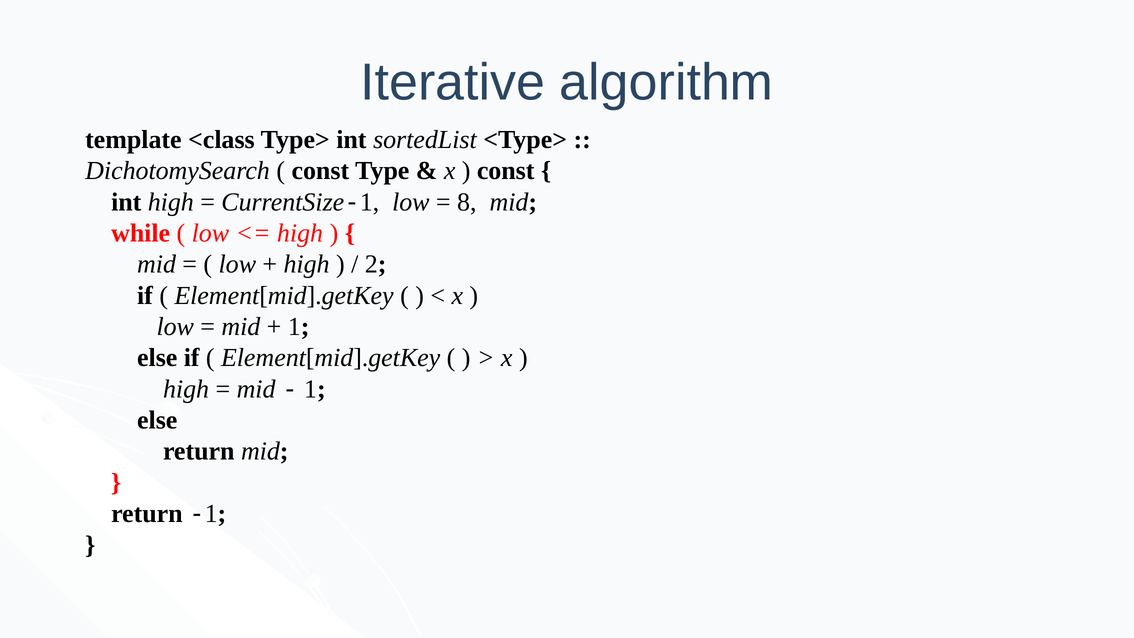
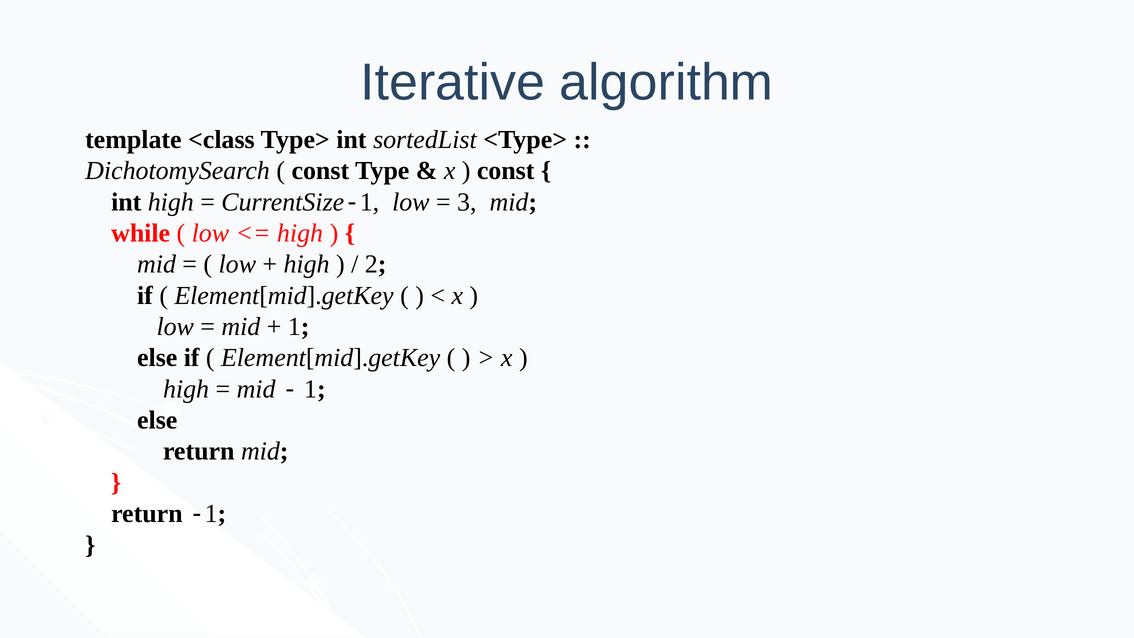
8: 8 -> 3
